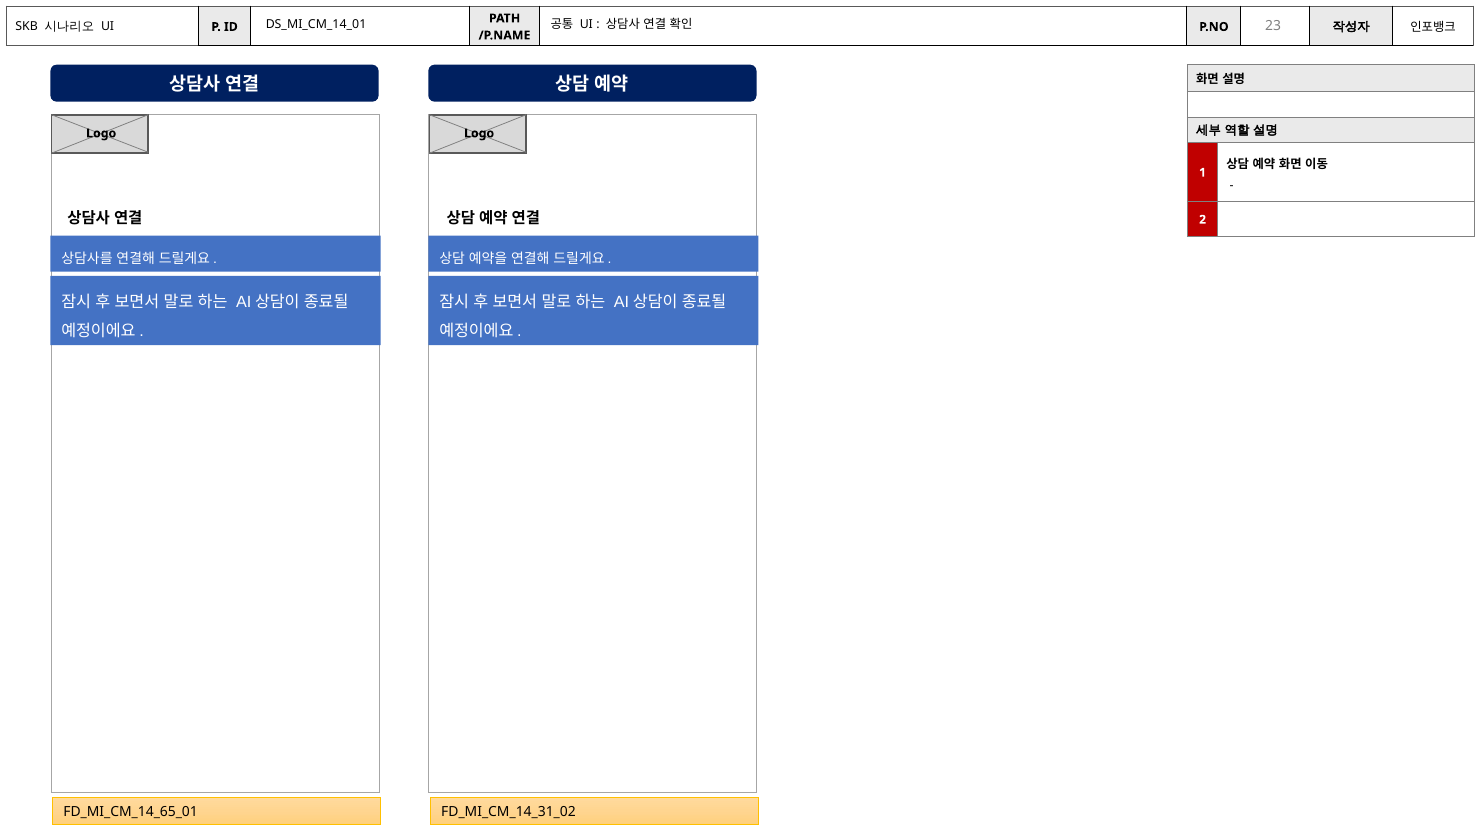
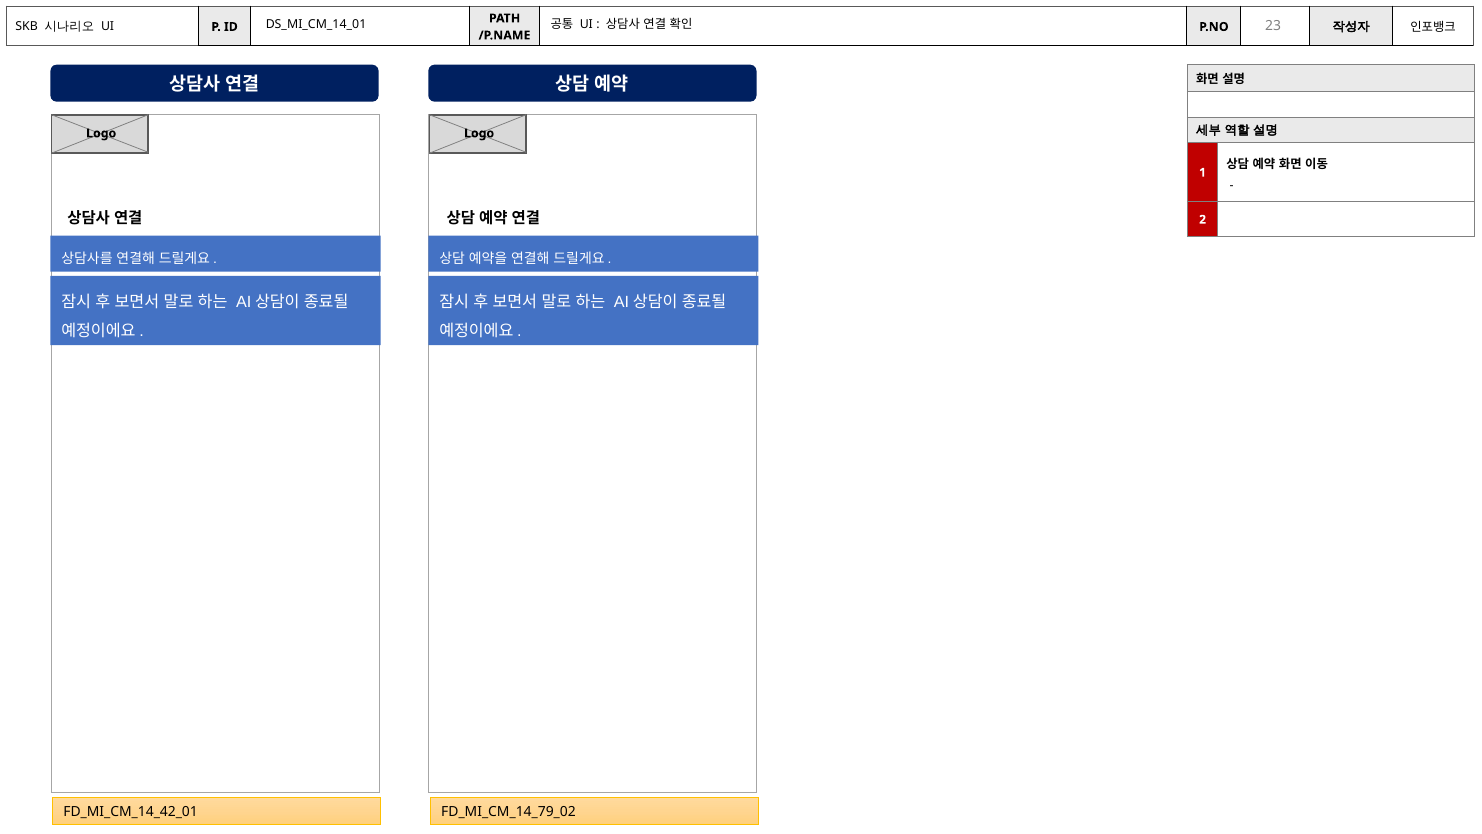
FD_MI_CM_14_65_01: FD_MI_CM_14_65_01 -> FD_MI_CM_14_42_01
FD_MI_CM_14_31_02: FD_MI_CM_14_31_02 -> FD_MI_CM_14_79_02
